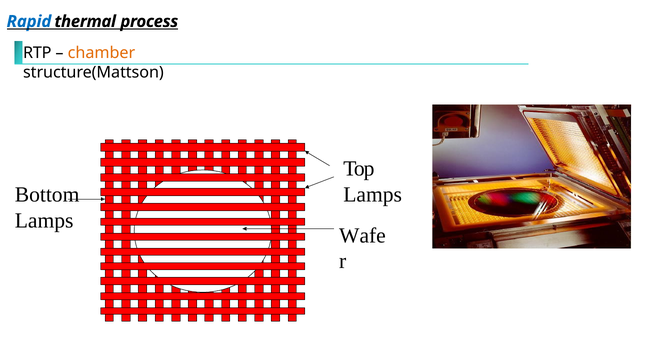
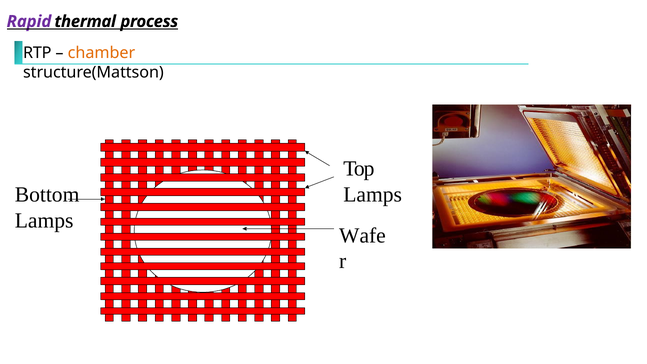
Rapid colour: blue -> purple
